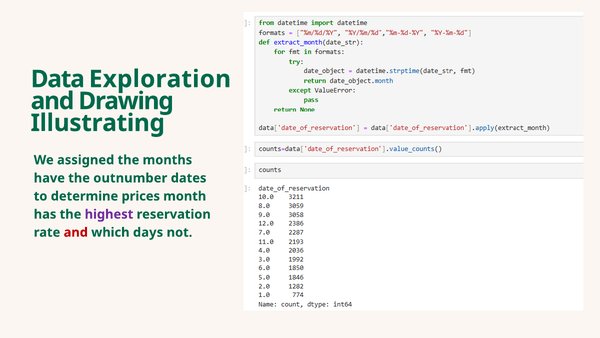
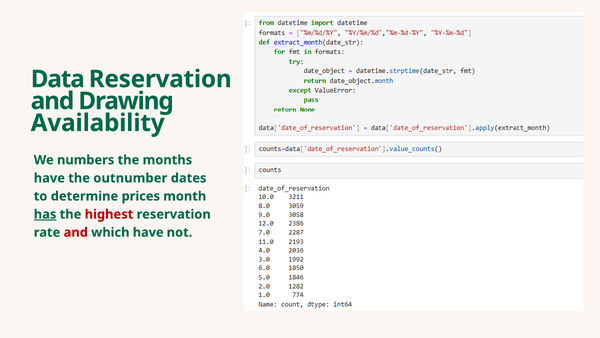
Data Exploration: Exploration -> Reservation
Illustrating: Illustrating -> Availability
assigned: assigned -> numbers
has underline: none -> present
highest colour: purple -> red
which days: days -> have
